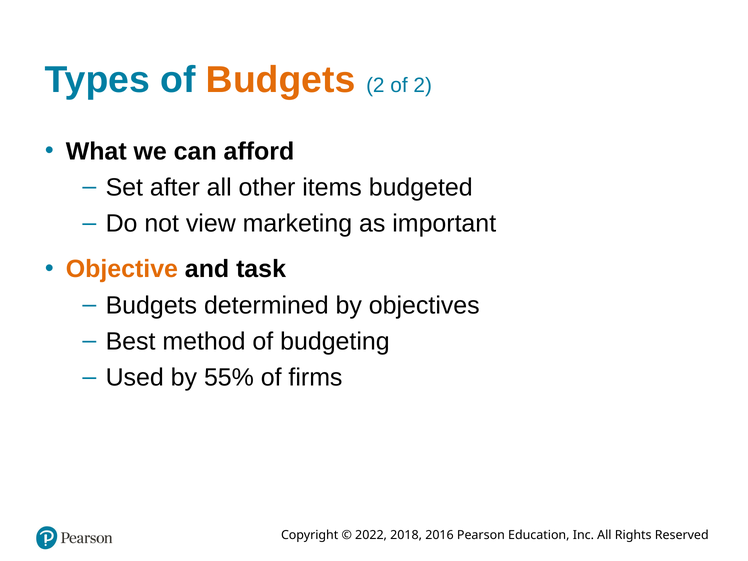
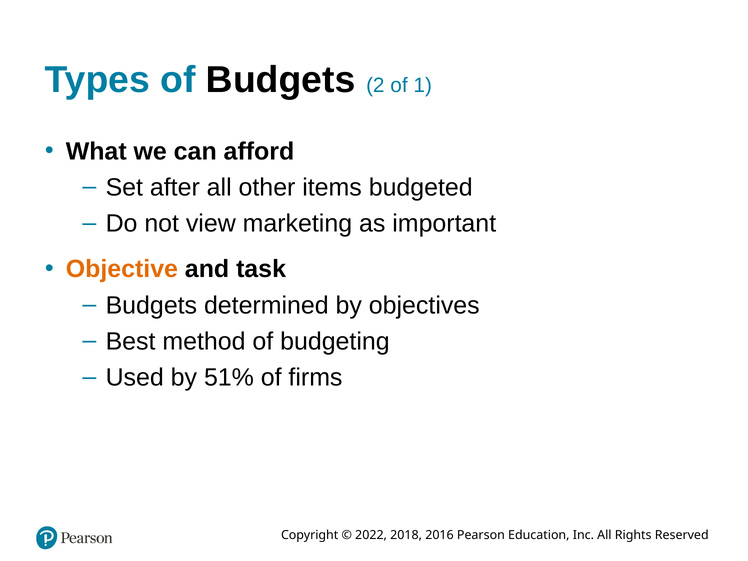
Budgets at (281, 80) colour: orange -> black
of 2: 2 -> 1
55%: 55% -> 51%
